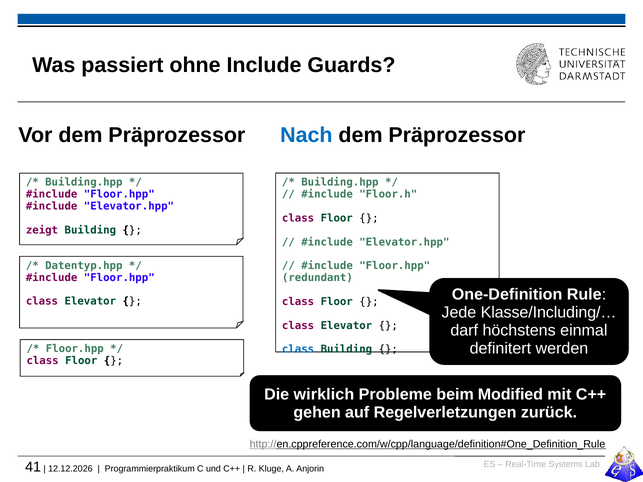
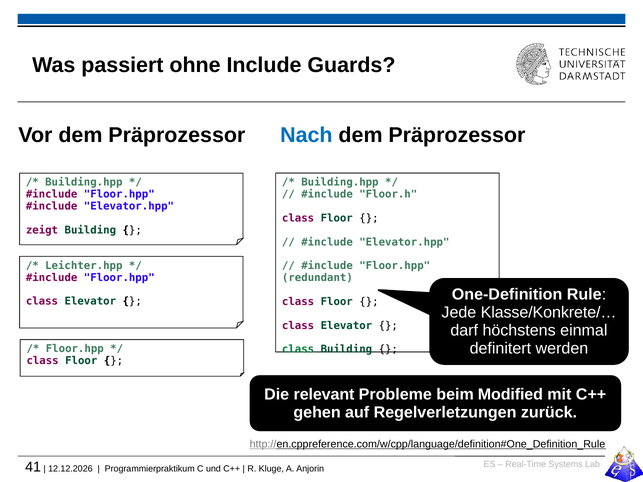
Datentyp.hpp: Datentyp.hpp -> Leichter.hpp
Klasse/Including/…: Klasse/Including/… -> Klasse/Konkrete/…
class at (298, 350) colour: blue -> green
wirklich: wirklich -> relevant
